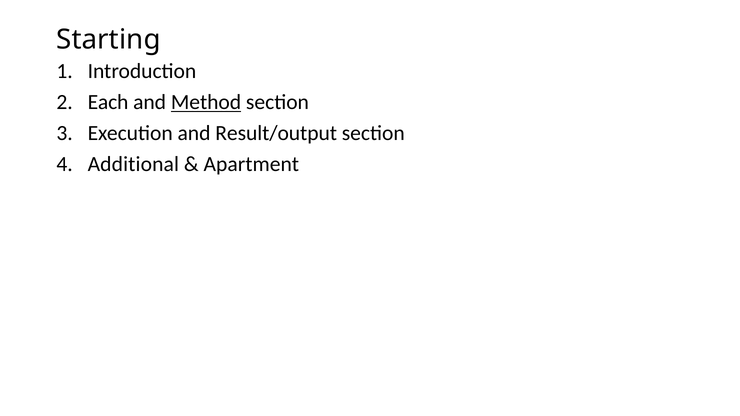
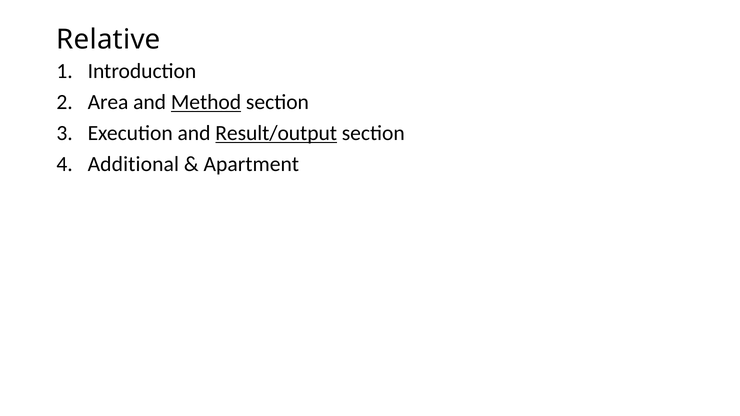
Starting: Starting -> Relative
Each: Each -> Area
Result/output underline: none -> present
